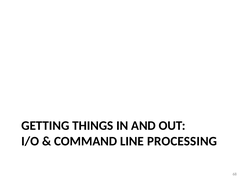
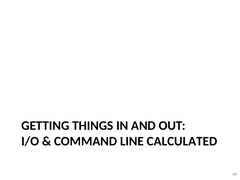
PROCESSING: PROCESSING -> CALCULATED
